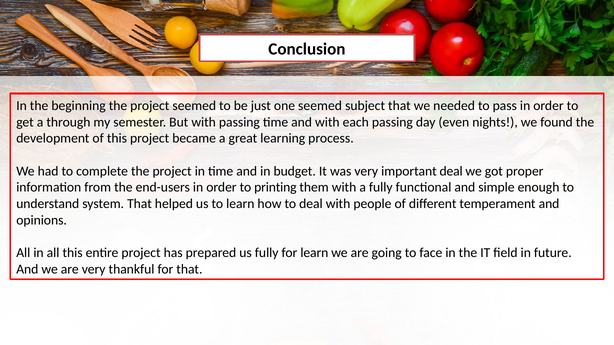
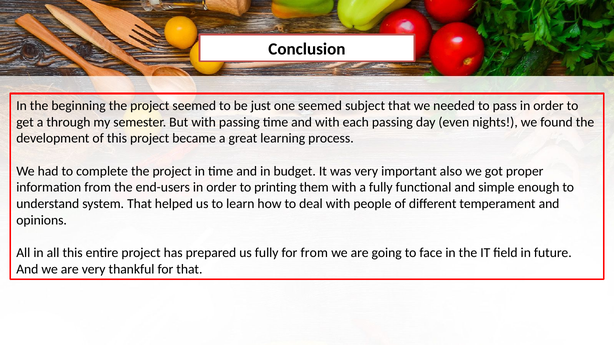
important deal: deal -> also
for learn: learn -> from
